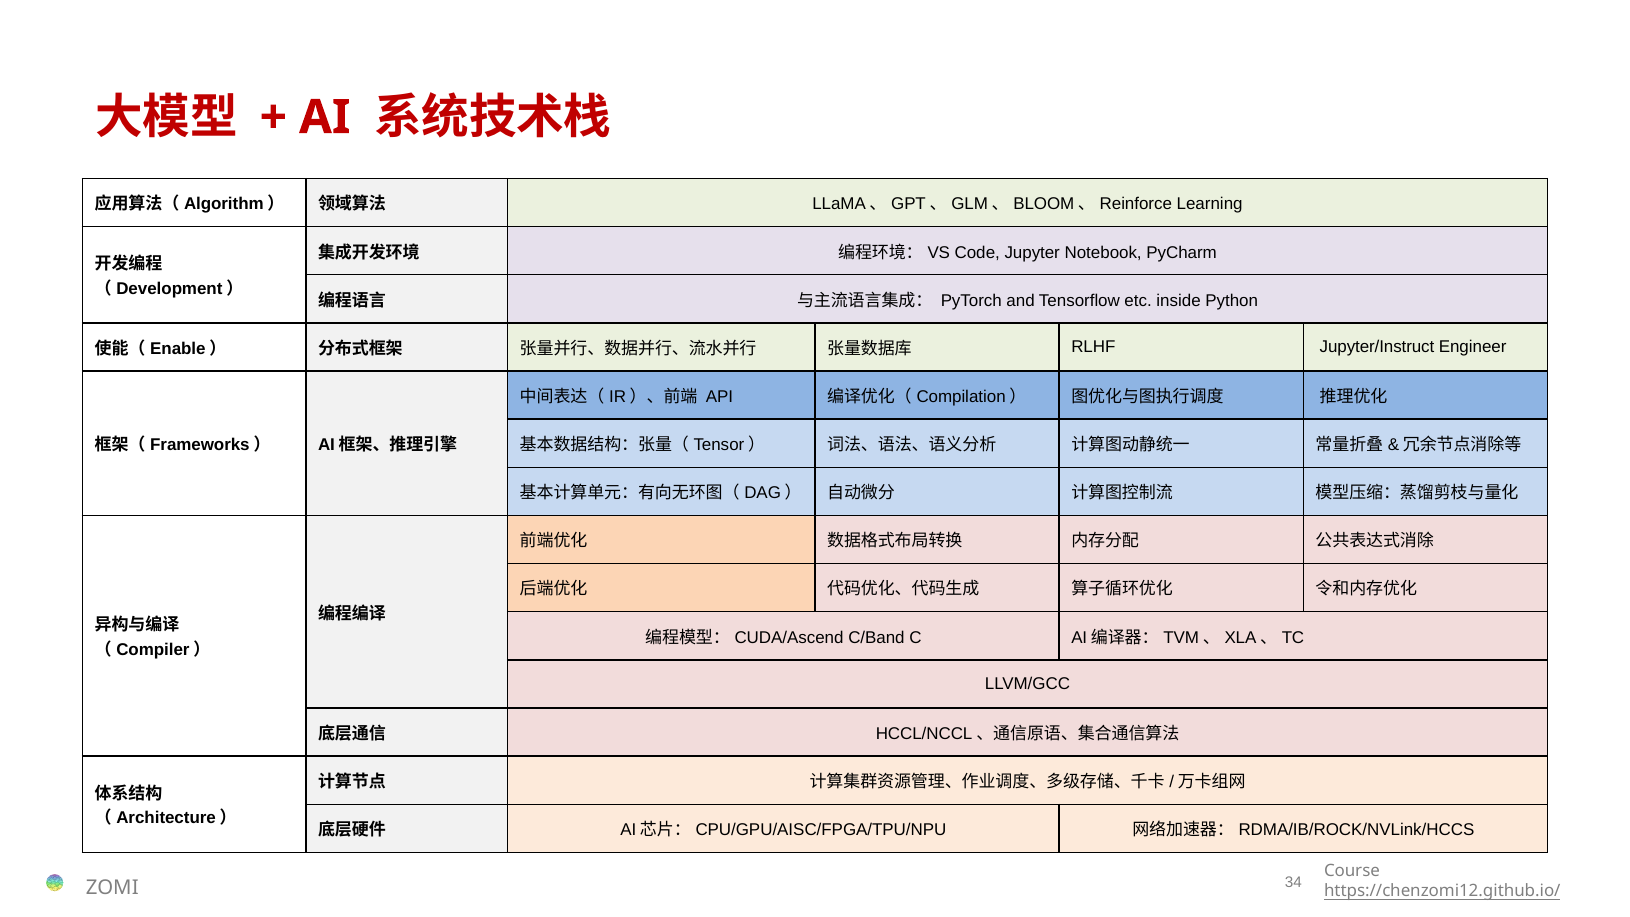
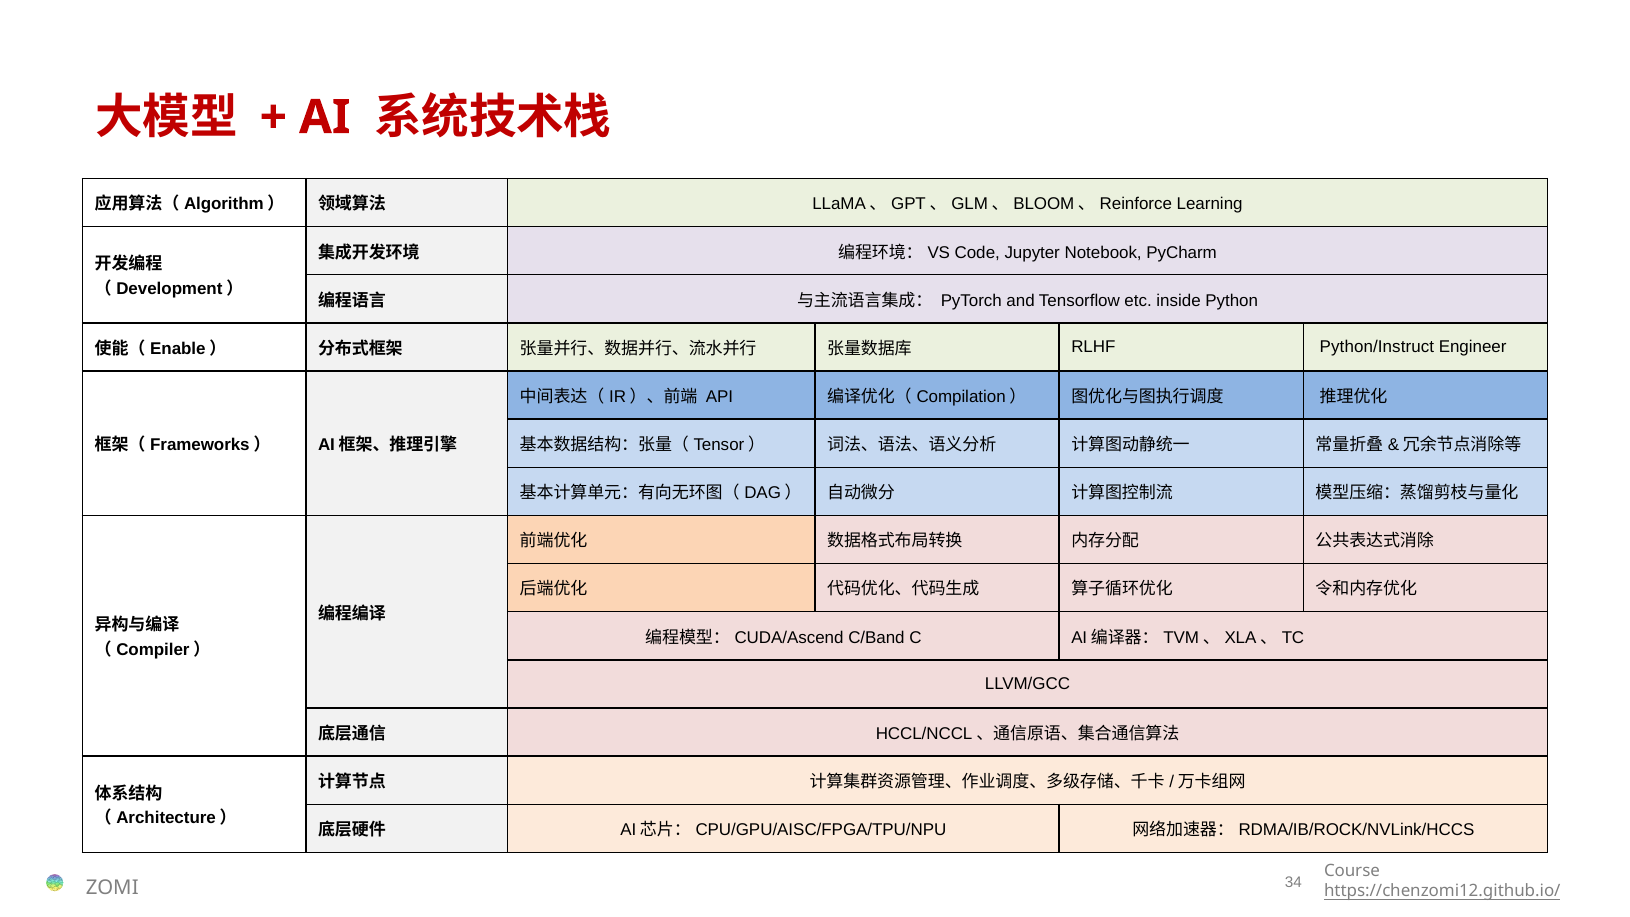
Jupyter/Instruct: Jupyter/Instruct -> Python/Instruct
